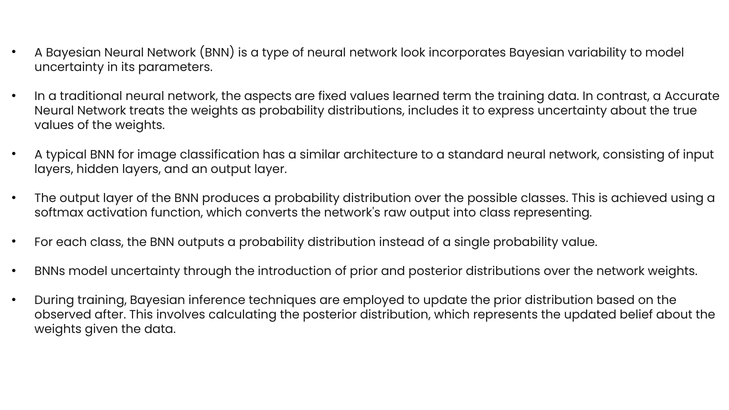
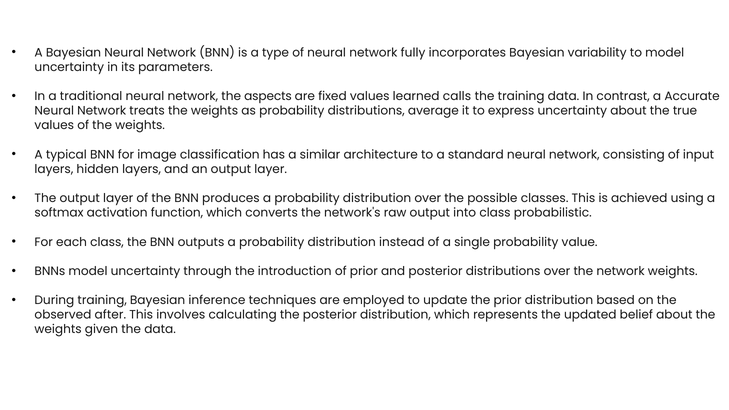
look: look -> fully
term: term -> calls
includes: includes -> average
representing: representing -> probabilistic
